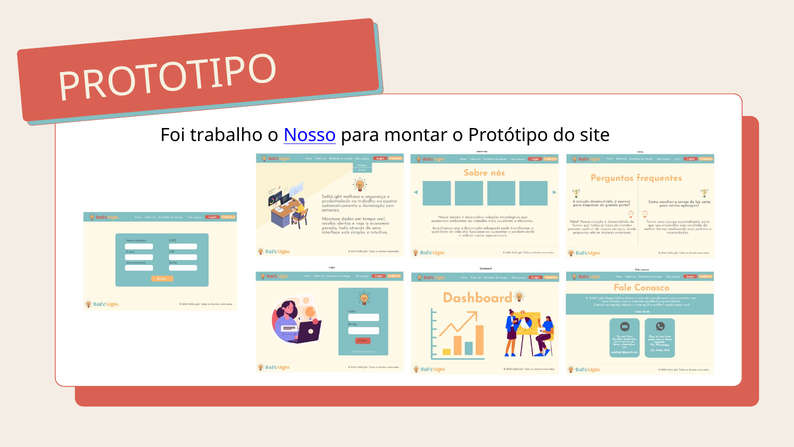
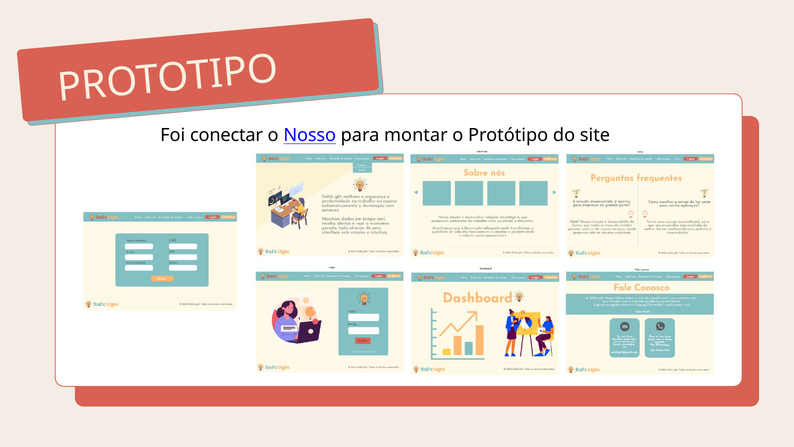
trabalho: trabalho -> conectar
